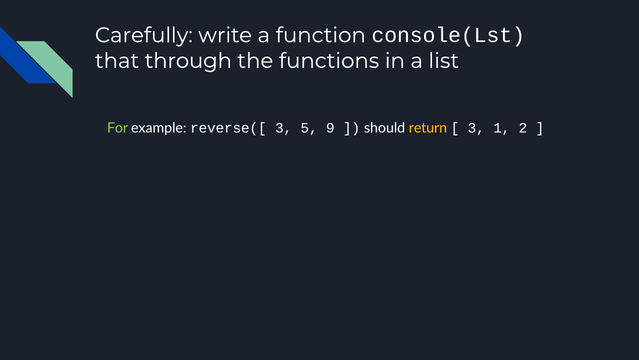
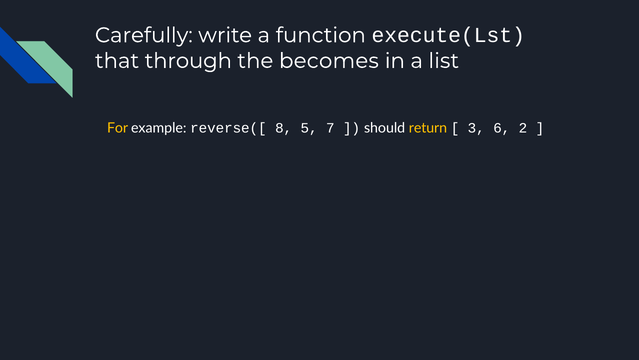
console(Lst: console(Lst -> execute(Lst
functions: functions -> becomes
For colour: light green -> yellow
reverse([ 3: 3 -> 8
9: 9 -> 7
1: 1 -> 6
